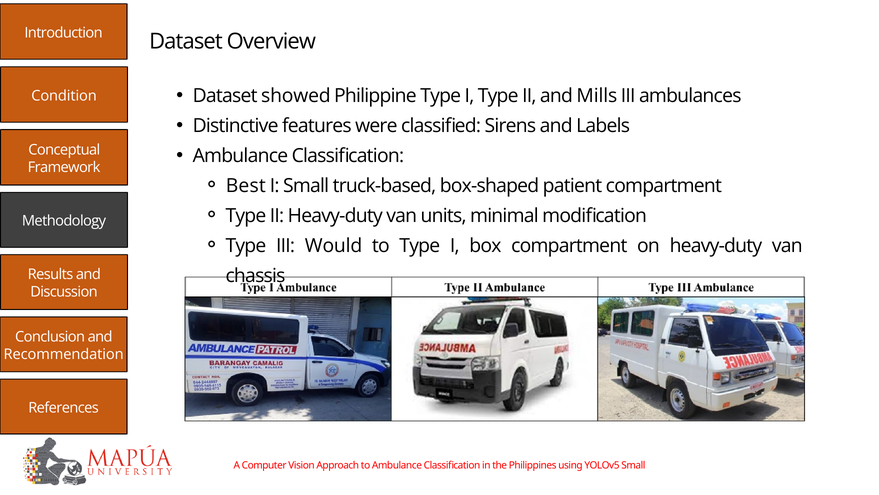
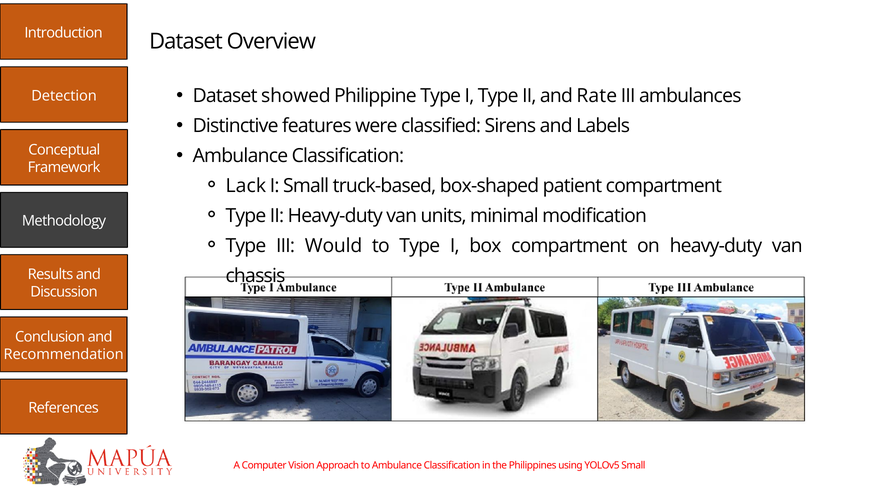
Mills: Mills -> Rate
Condition: Condition -> Detection
Best: Best -> Lack
